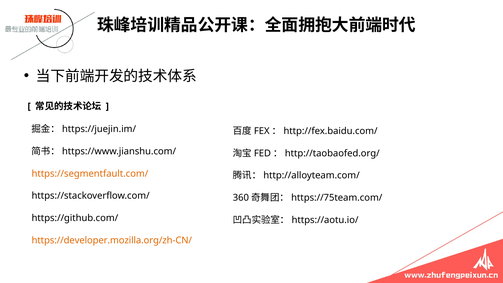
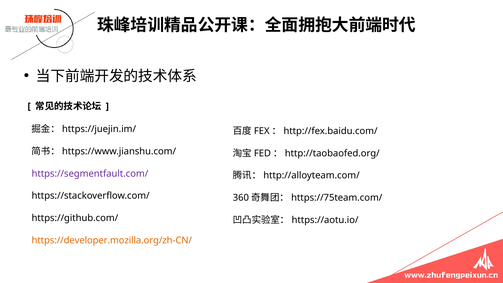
https://segmentfault.com/ colour: orange -> purple
